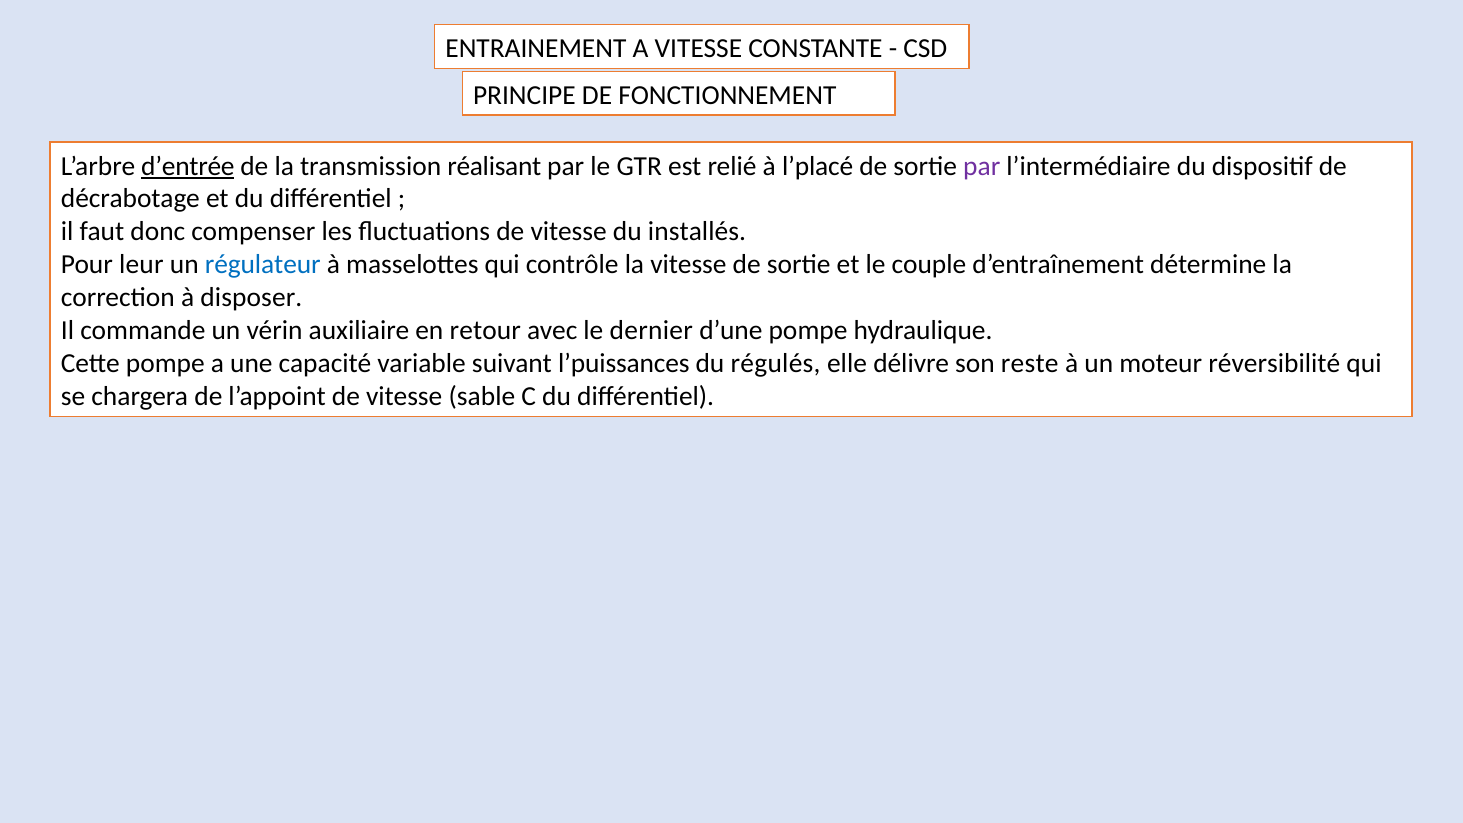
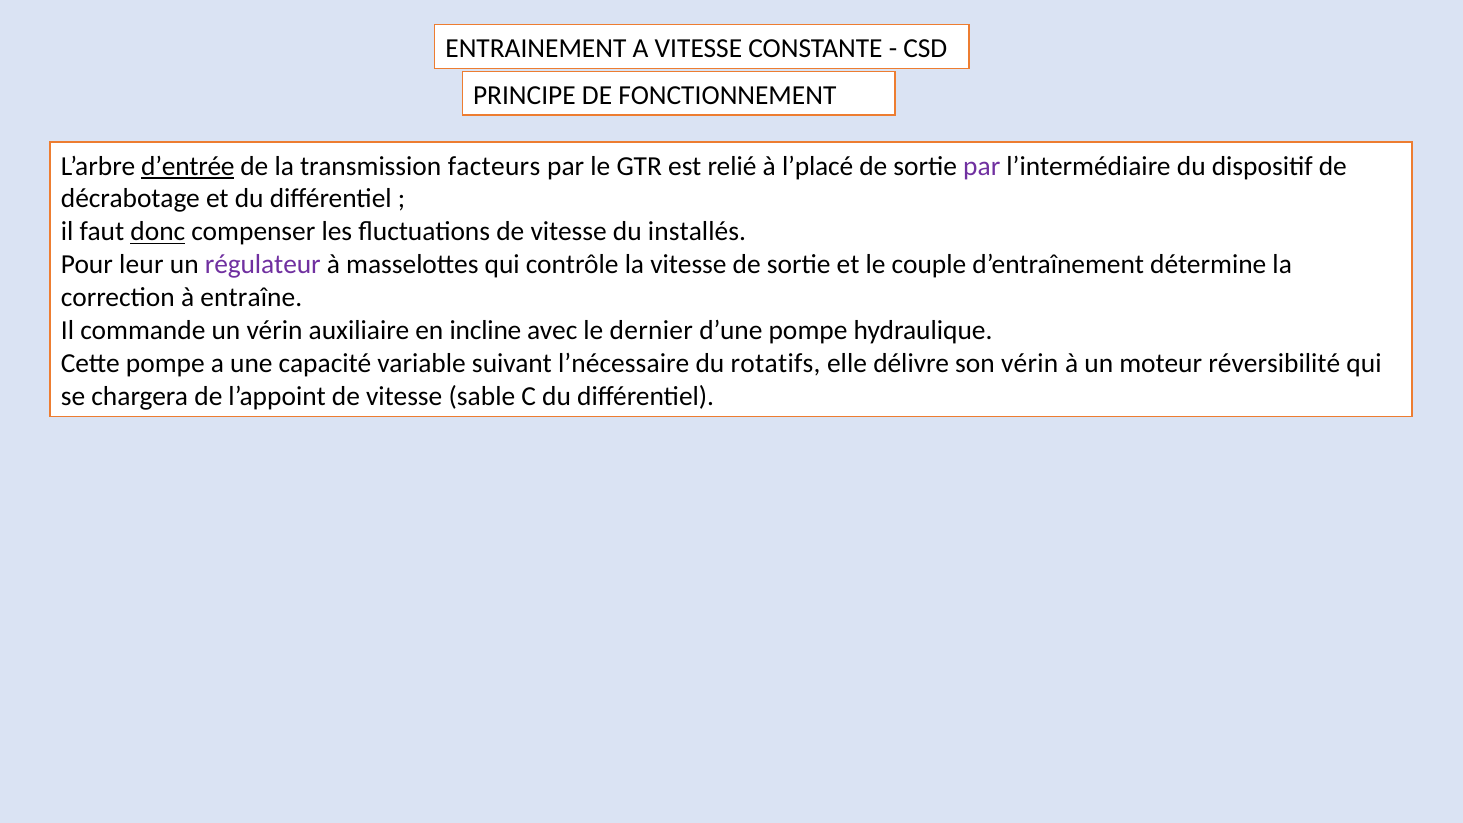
réalisant: réalisant -> facteurs
donc underline: none -> present
régulateur colour: blue -> purple
disposer: disposer -> entraîne
retour: retour -> incline
l’puissances: l’puissances -> l’nécessaire
régulés: régulés -> rotatifs
son reste: reste -> vérin
